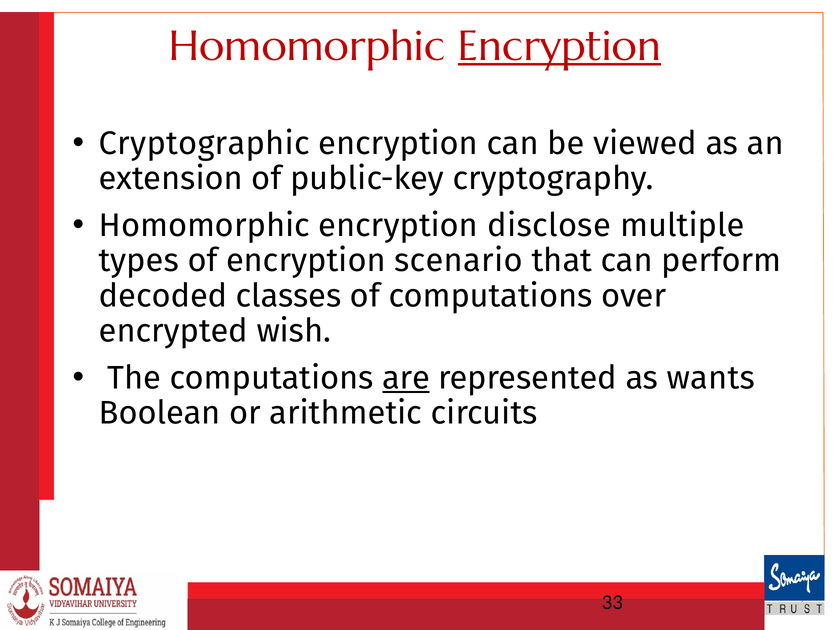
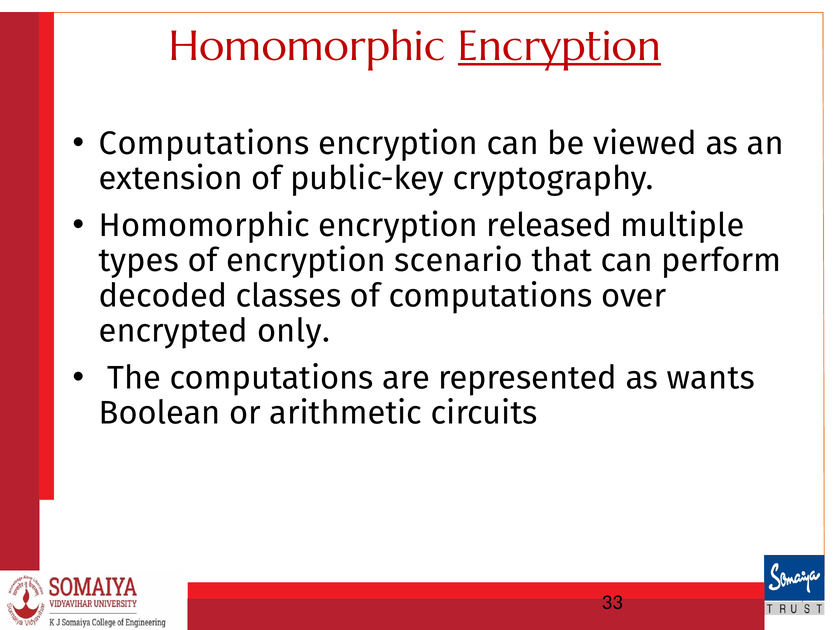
Cryptographic at (204, 143): Cryptographic -> Computations
disclose: disclose -> released
wish: wish -> only
are underline: present -> none
